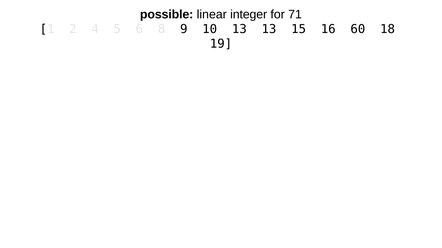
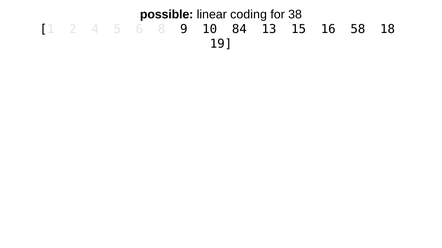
integer: integer -> coding
71: 71 -> 38
10 13: 13 -> 84
60: 60 -> 58
